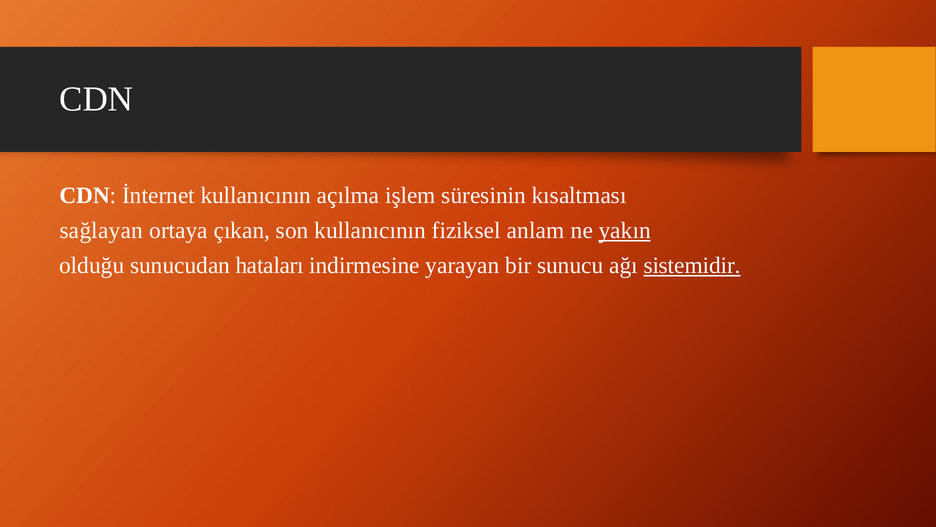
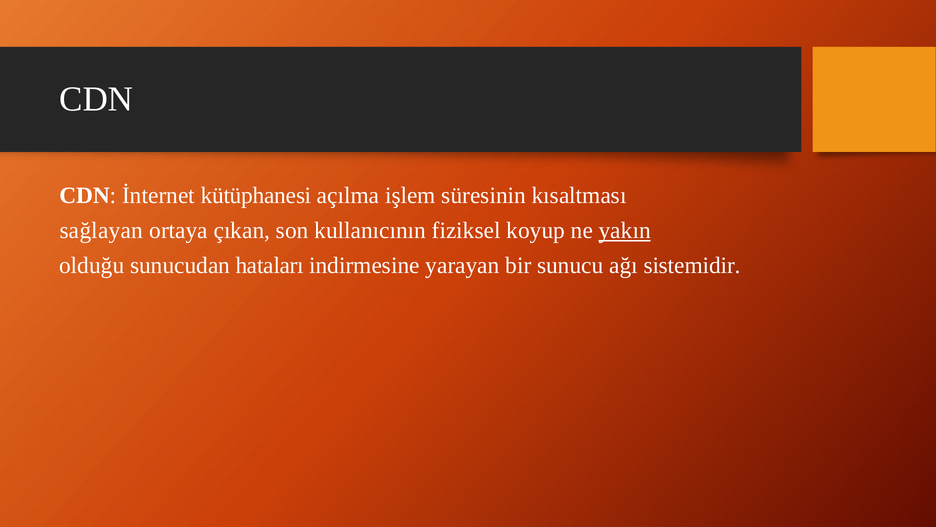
İnternet kullanıcının: kullanıcının -> kütüphanesi
anlam: anlam -> koyup
sistemidir underline: present -> none
